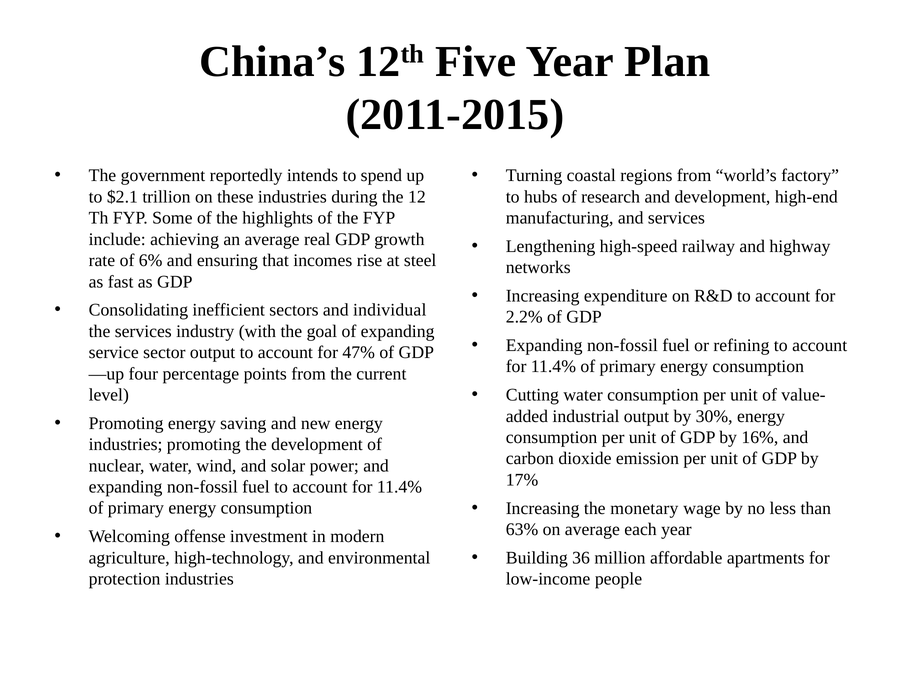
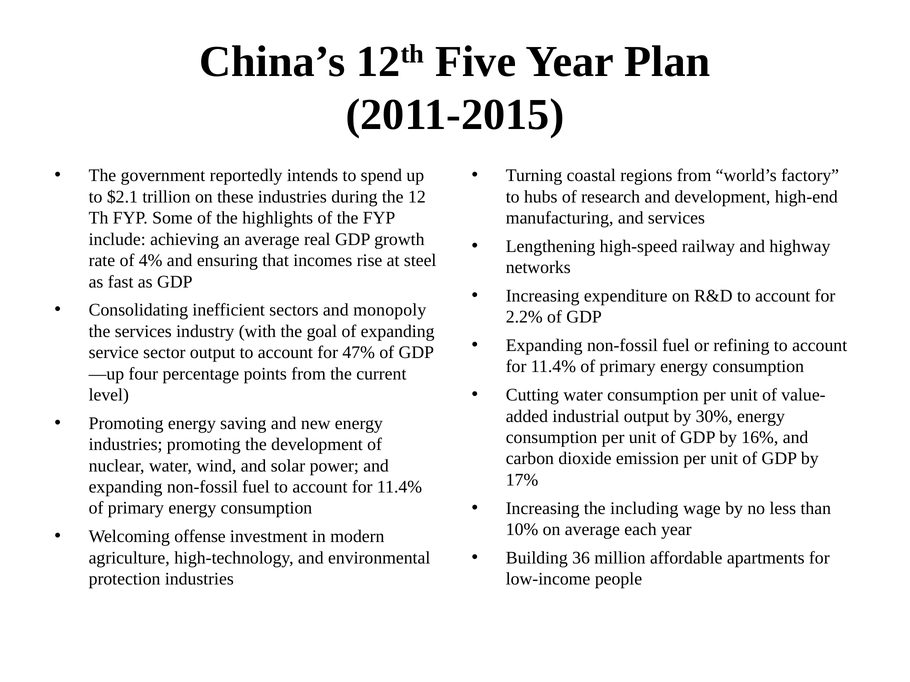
6%: 6% -> 4%
individual: individual -> monopoly
monetary: monetary -> including
63%: 63% -> 10%
